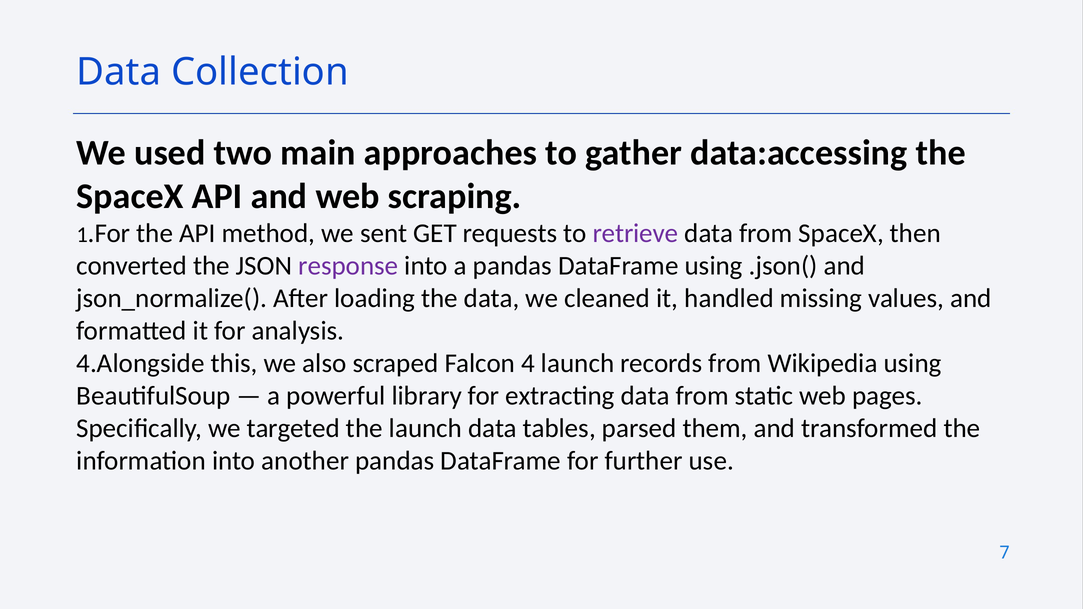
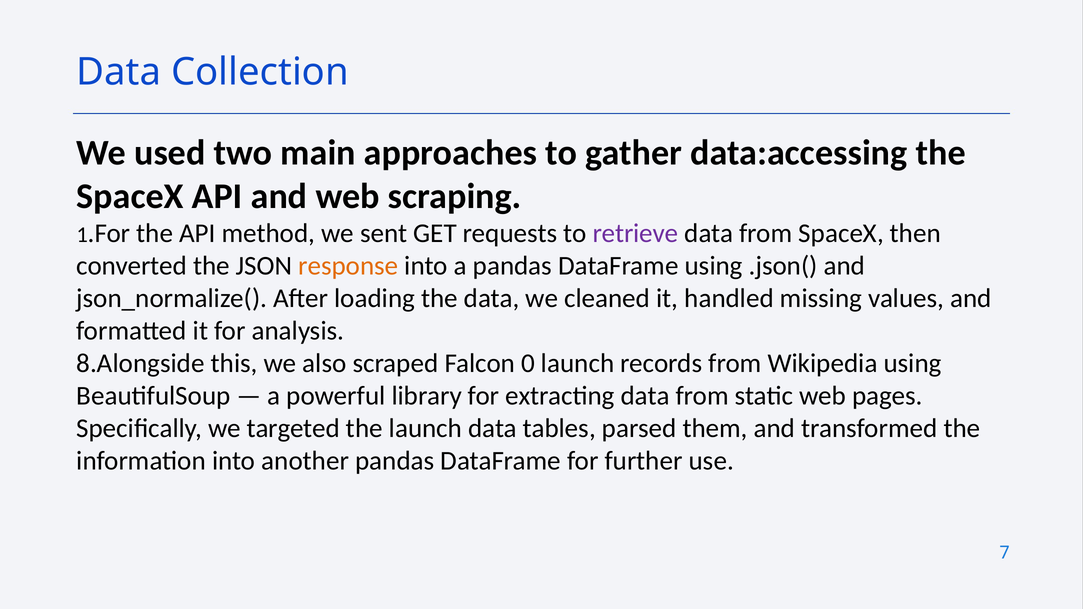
response colour: purple -> orange
4.Alongside: 4.Alongside -> 8.Alongside
4: 4 -> 0
